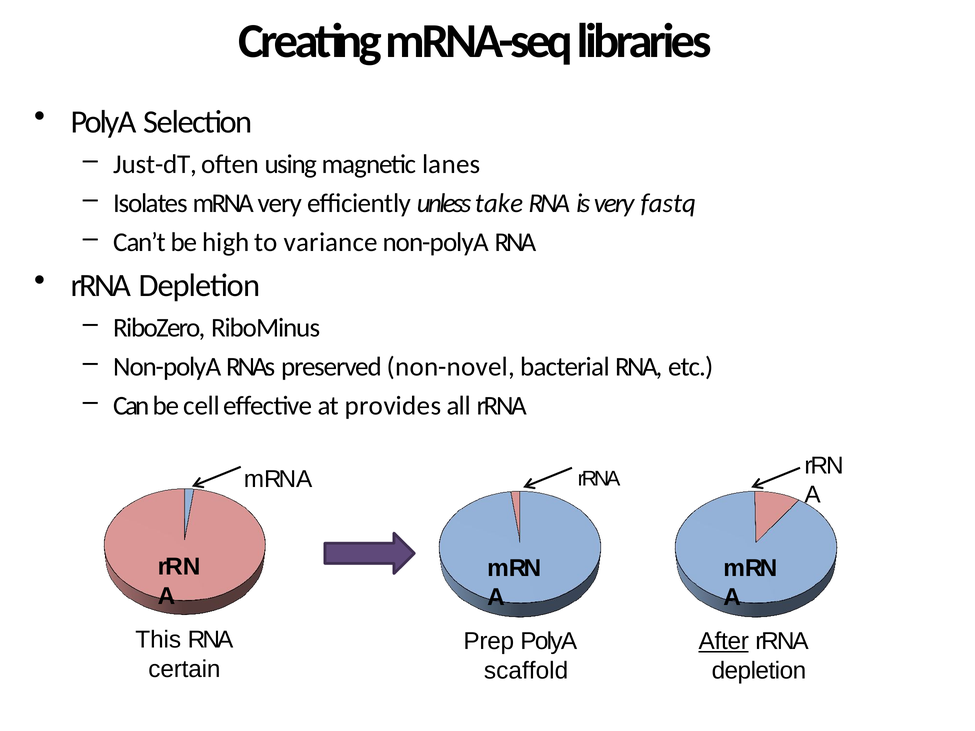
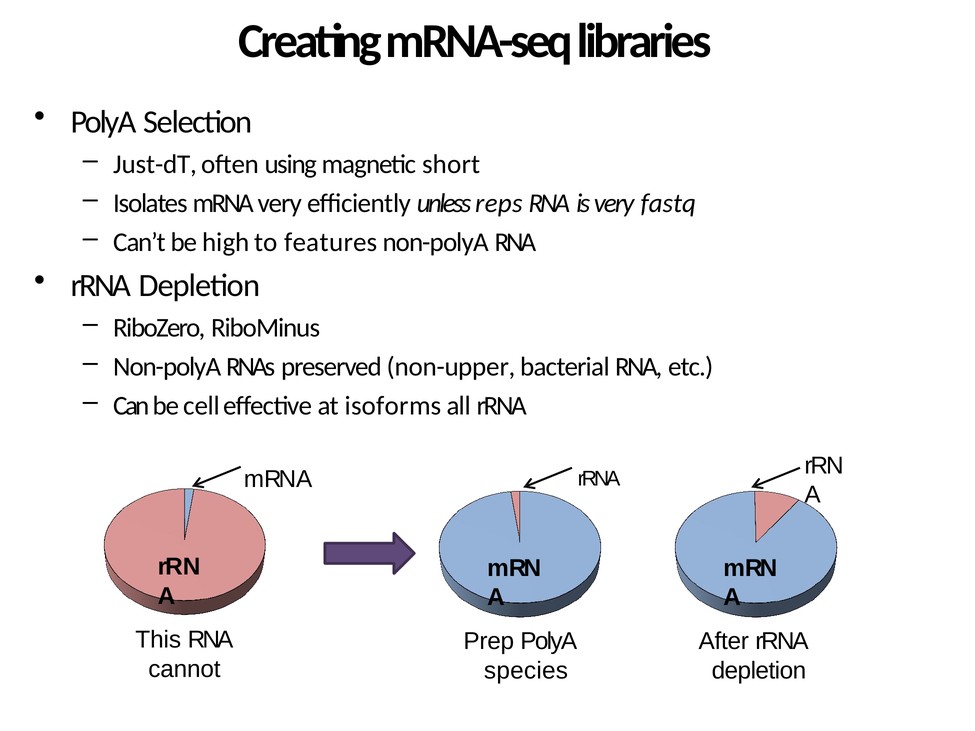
lanes: lanes -> short
take: take -> reps
variance: variance -> features
non-novel: non-novel -> non-upper
provides: provides -> isoforms
After underline: present -> none
certain: certain -> cannot
scaffold: scaffold -> species
